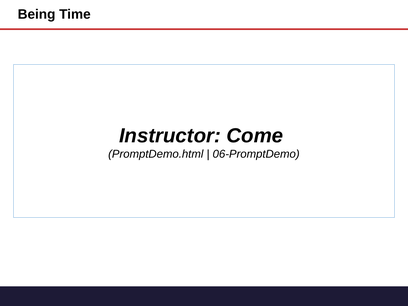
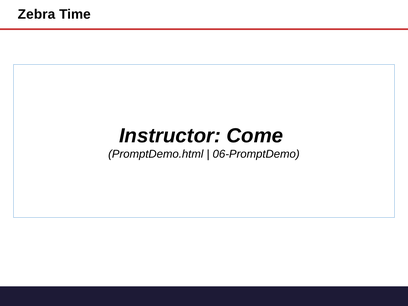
Being: Being -> Zebra
